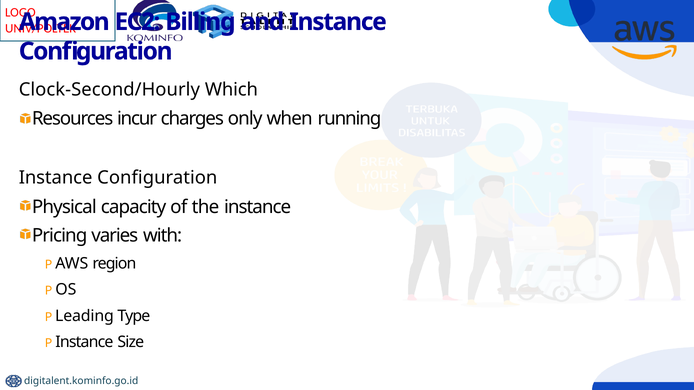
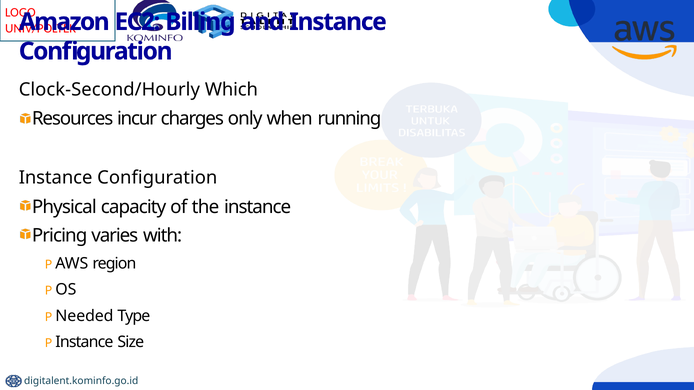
Leading: Leading -> Needed
